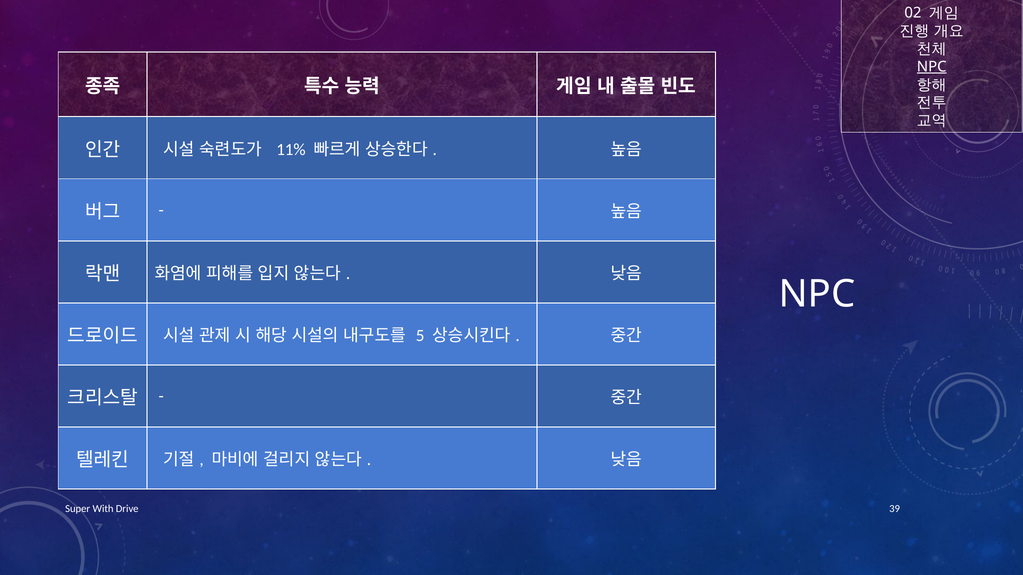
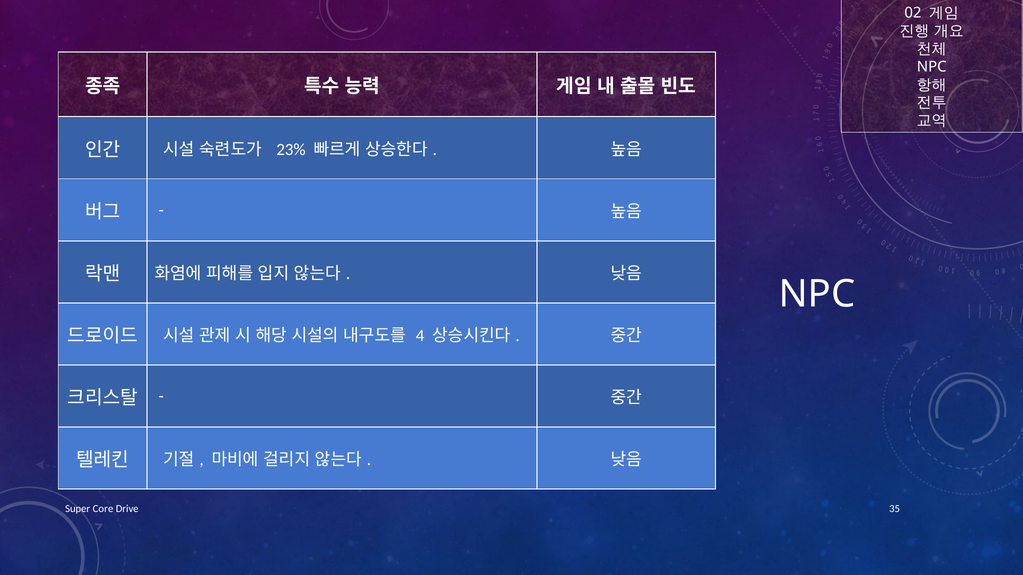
NPC at (932, 67) underline: present -> none
11%: 11% -> 23%
5: 5 -> 4
With: With -> Core
39: 39 -> 35
